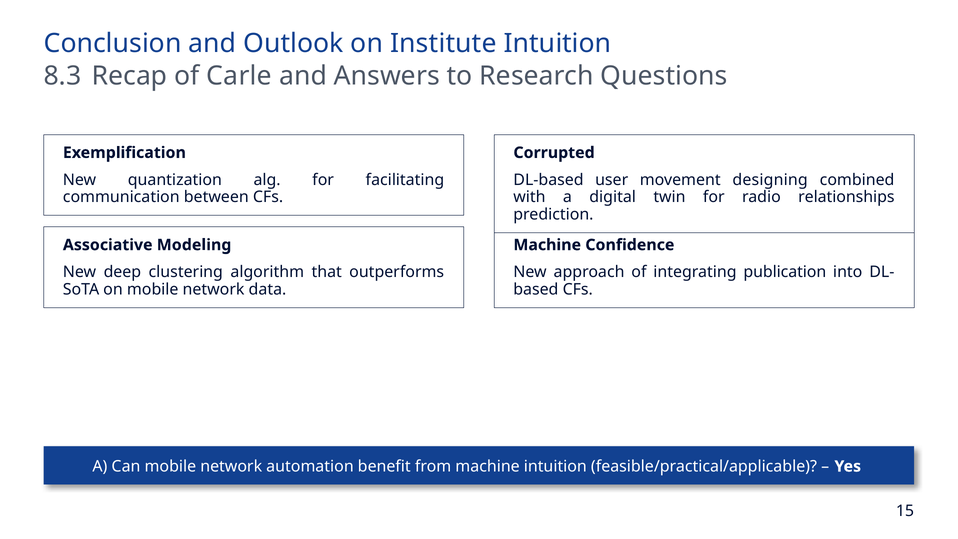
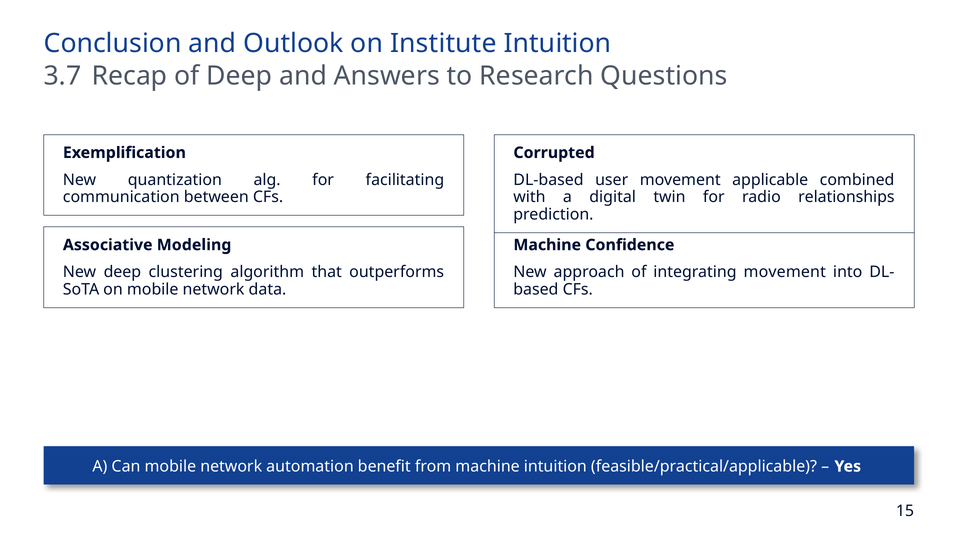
8.3: 8.3 -> 3.7
of Carle: Carle -> Deep
designing: designing -> applicable
integrating publication: publication -> movement
